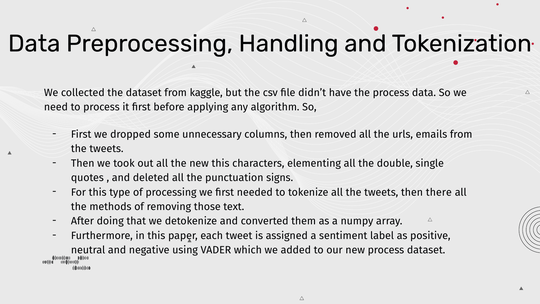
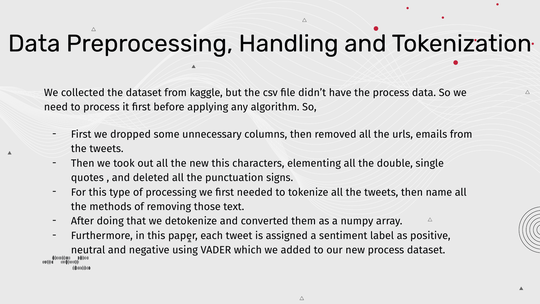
there: there -> name
